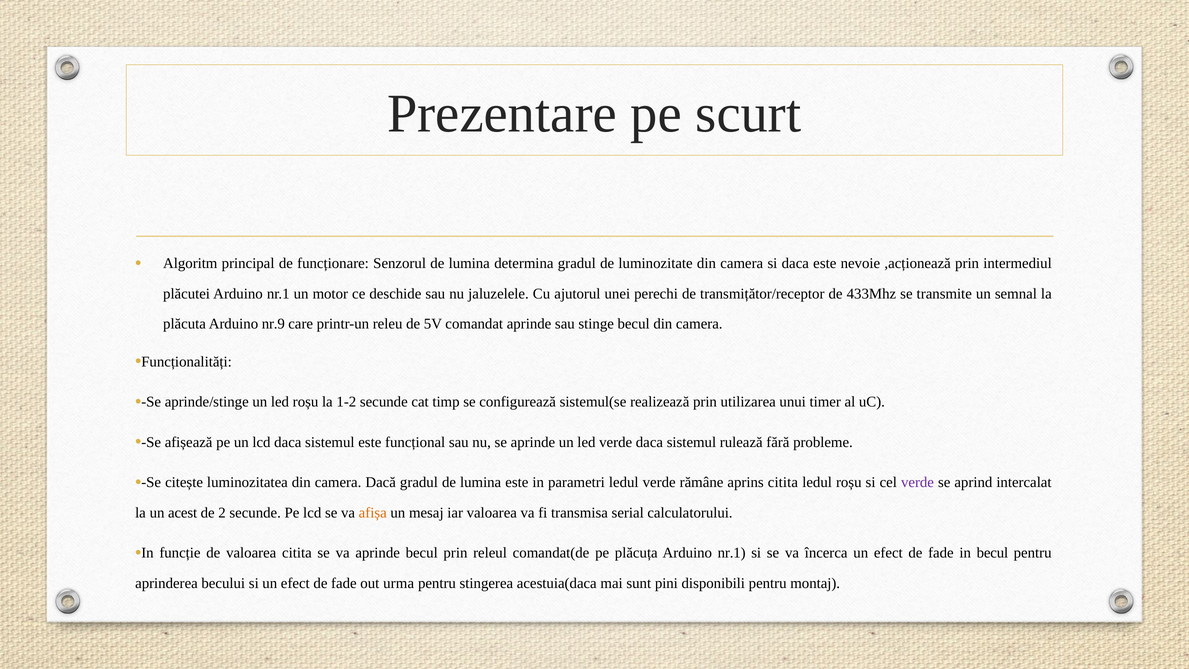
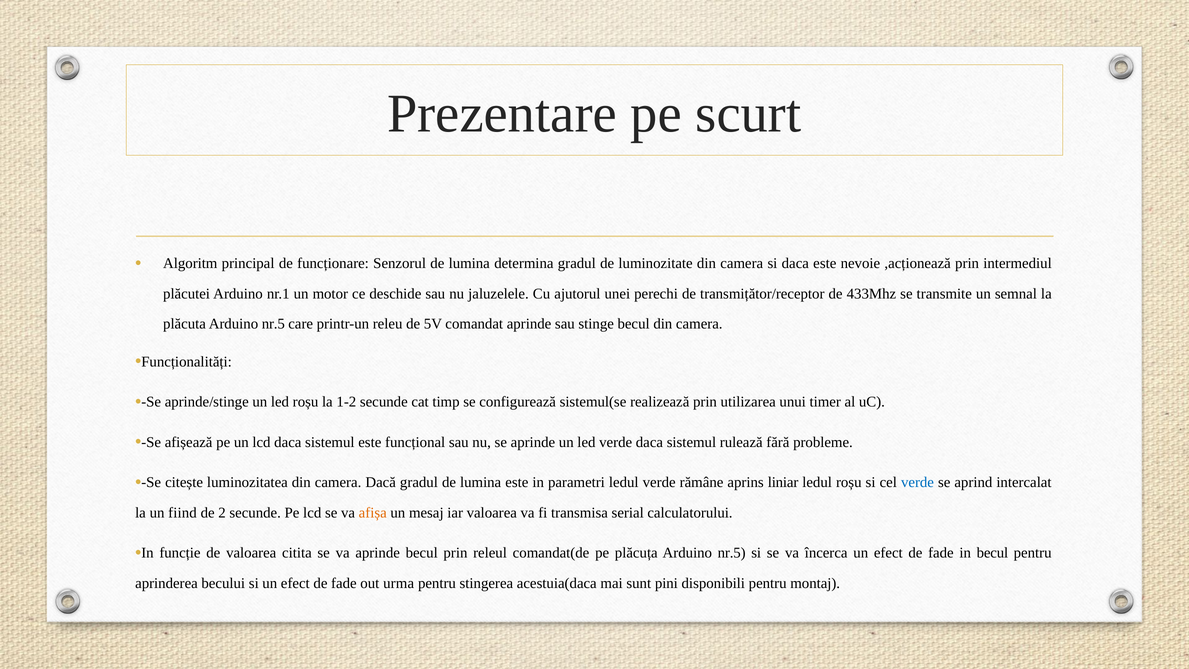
plăcuta Arduino nr.9: nr.9 -> nr.5
aprins citita: citita -> liniar
verde at (917, 482) colour: purple -> blue
acest: acest -> fiind
plăcuța Arduino nr.1: nr.1 -> nr.5
